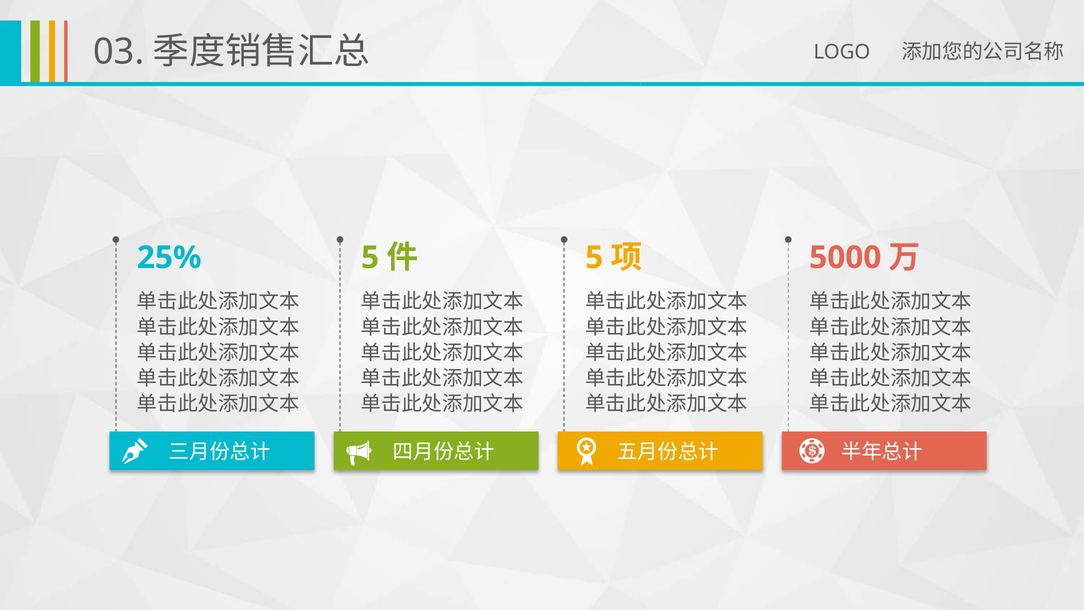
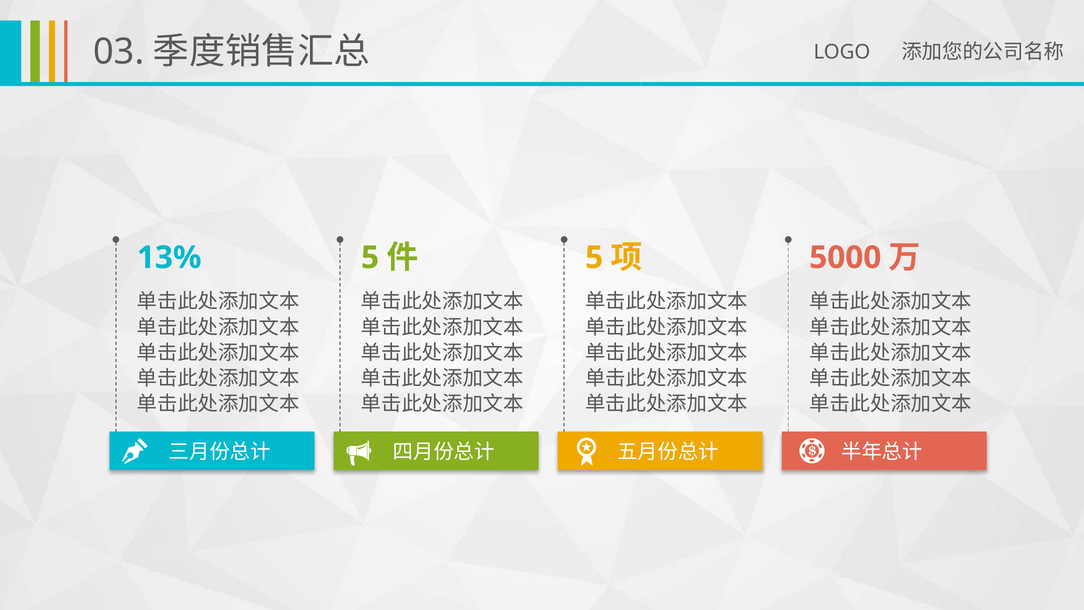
25%: 25% -> 13%
